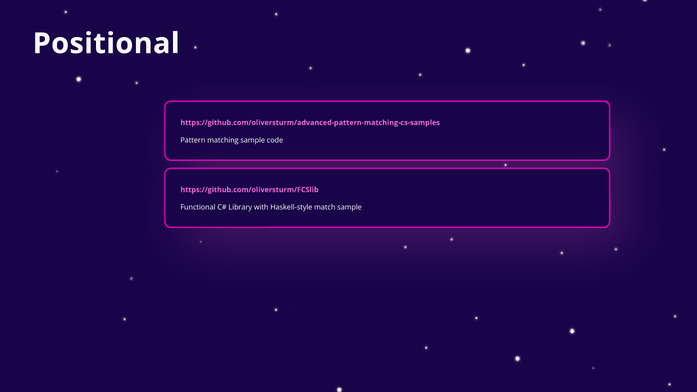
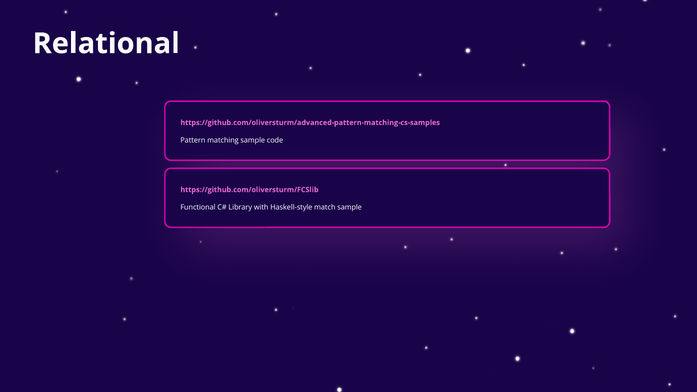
Positional: Positional -> Relational
